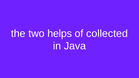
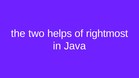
collected: collected -> rightmost
